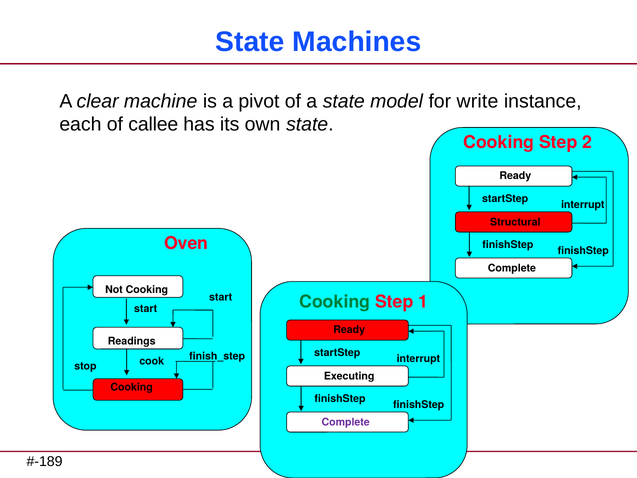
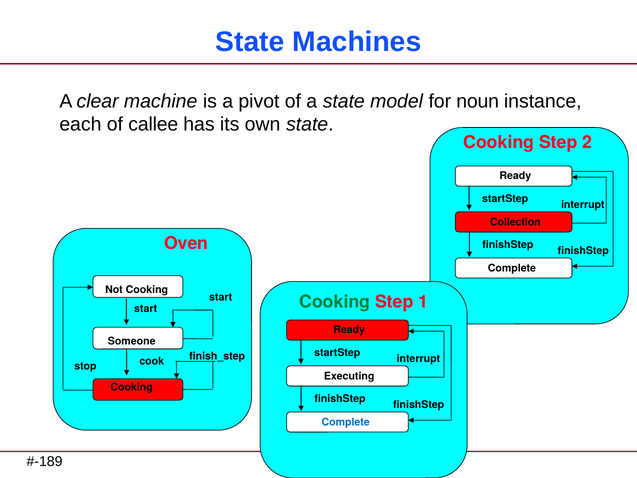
write: write -> noun
Structural: Structural -> Collection
Readings: Readings -> Someone
Complete at (346, 422) colour: purple -> blue
